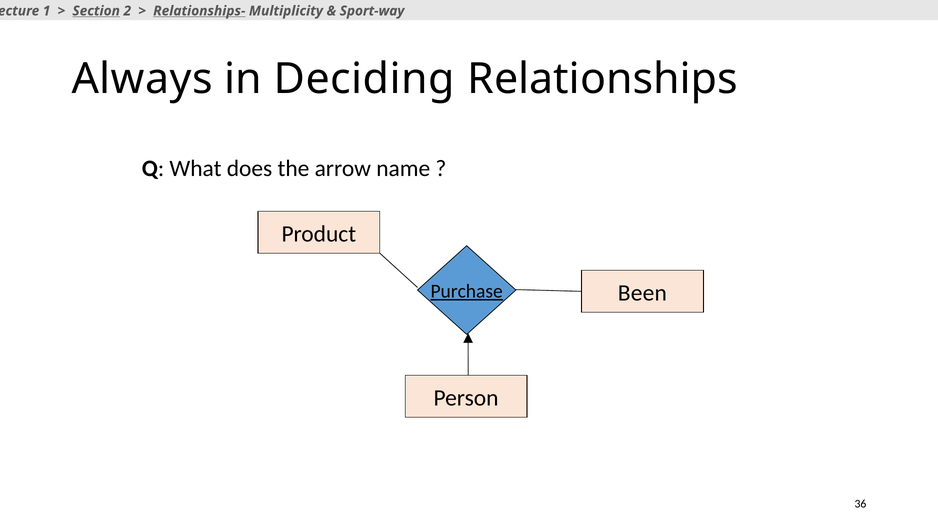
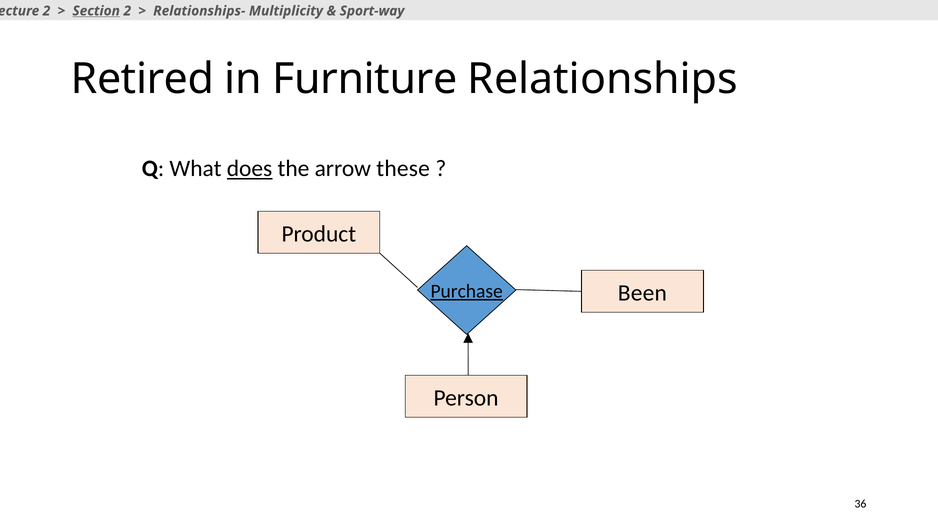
1 at (47, 11): 1 -> 2
Relationships- underline: present -> none
Always: Always -> Retired
Deciding: Deciding -> Furniture
does underline: none -> present
name: name -> these
